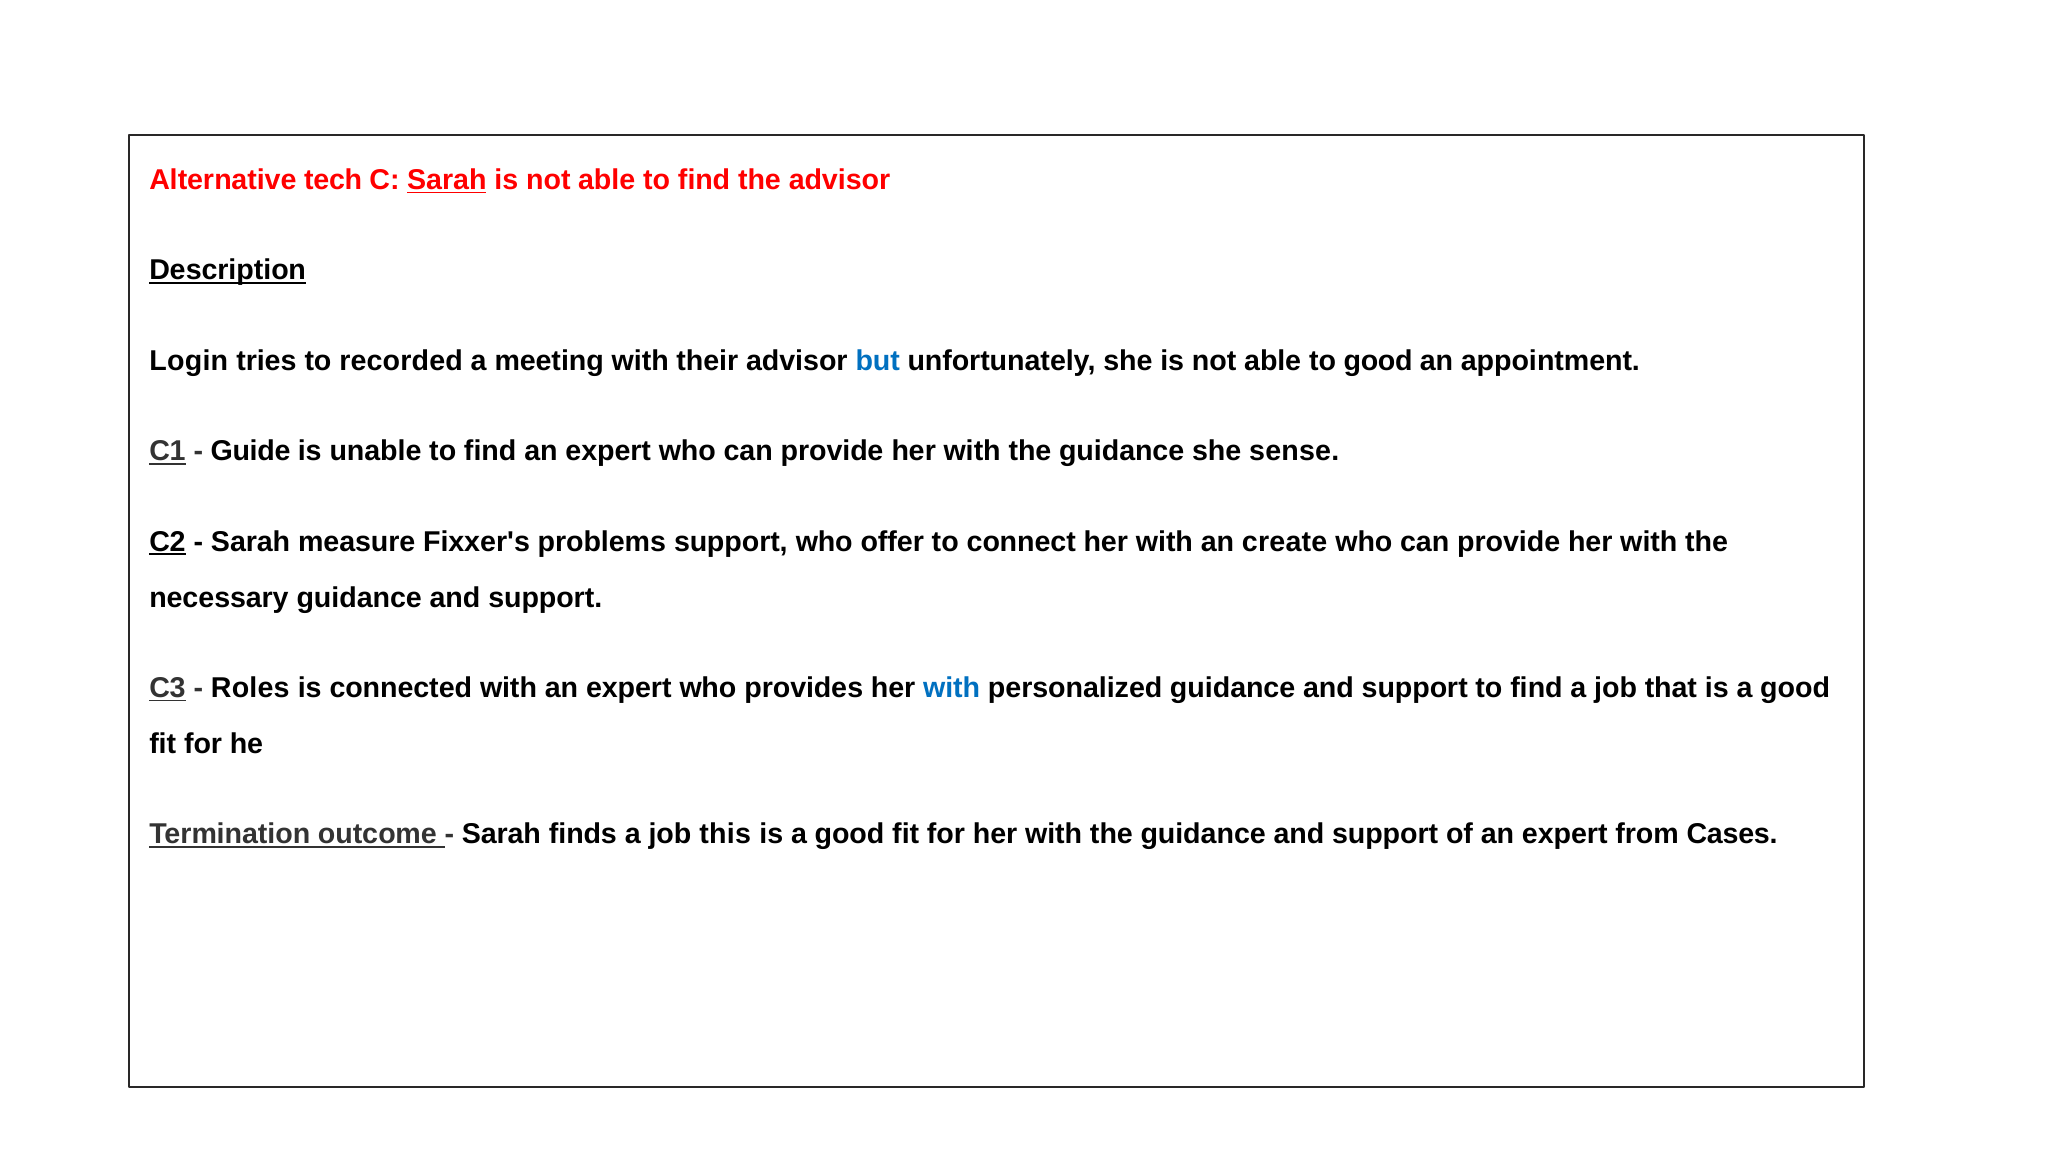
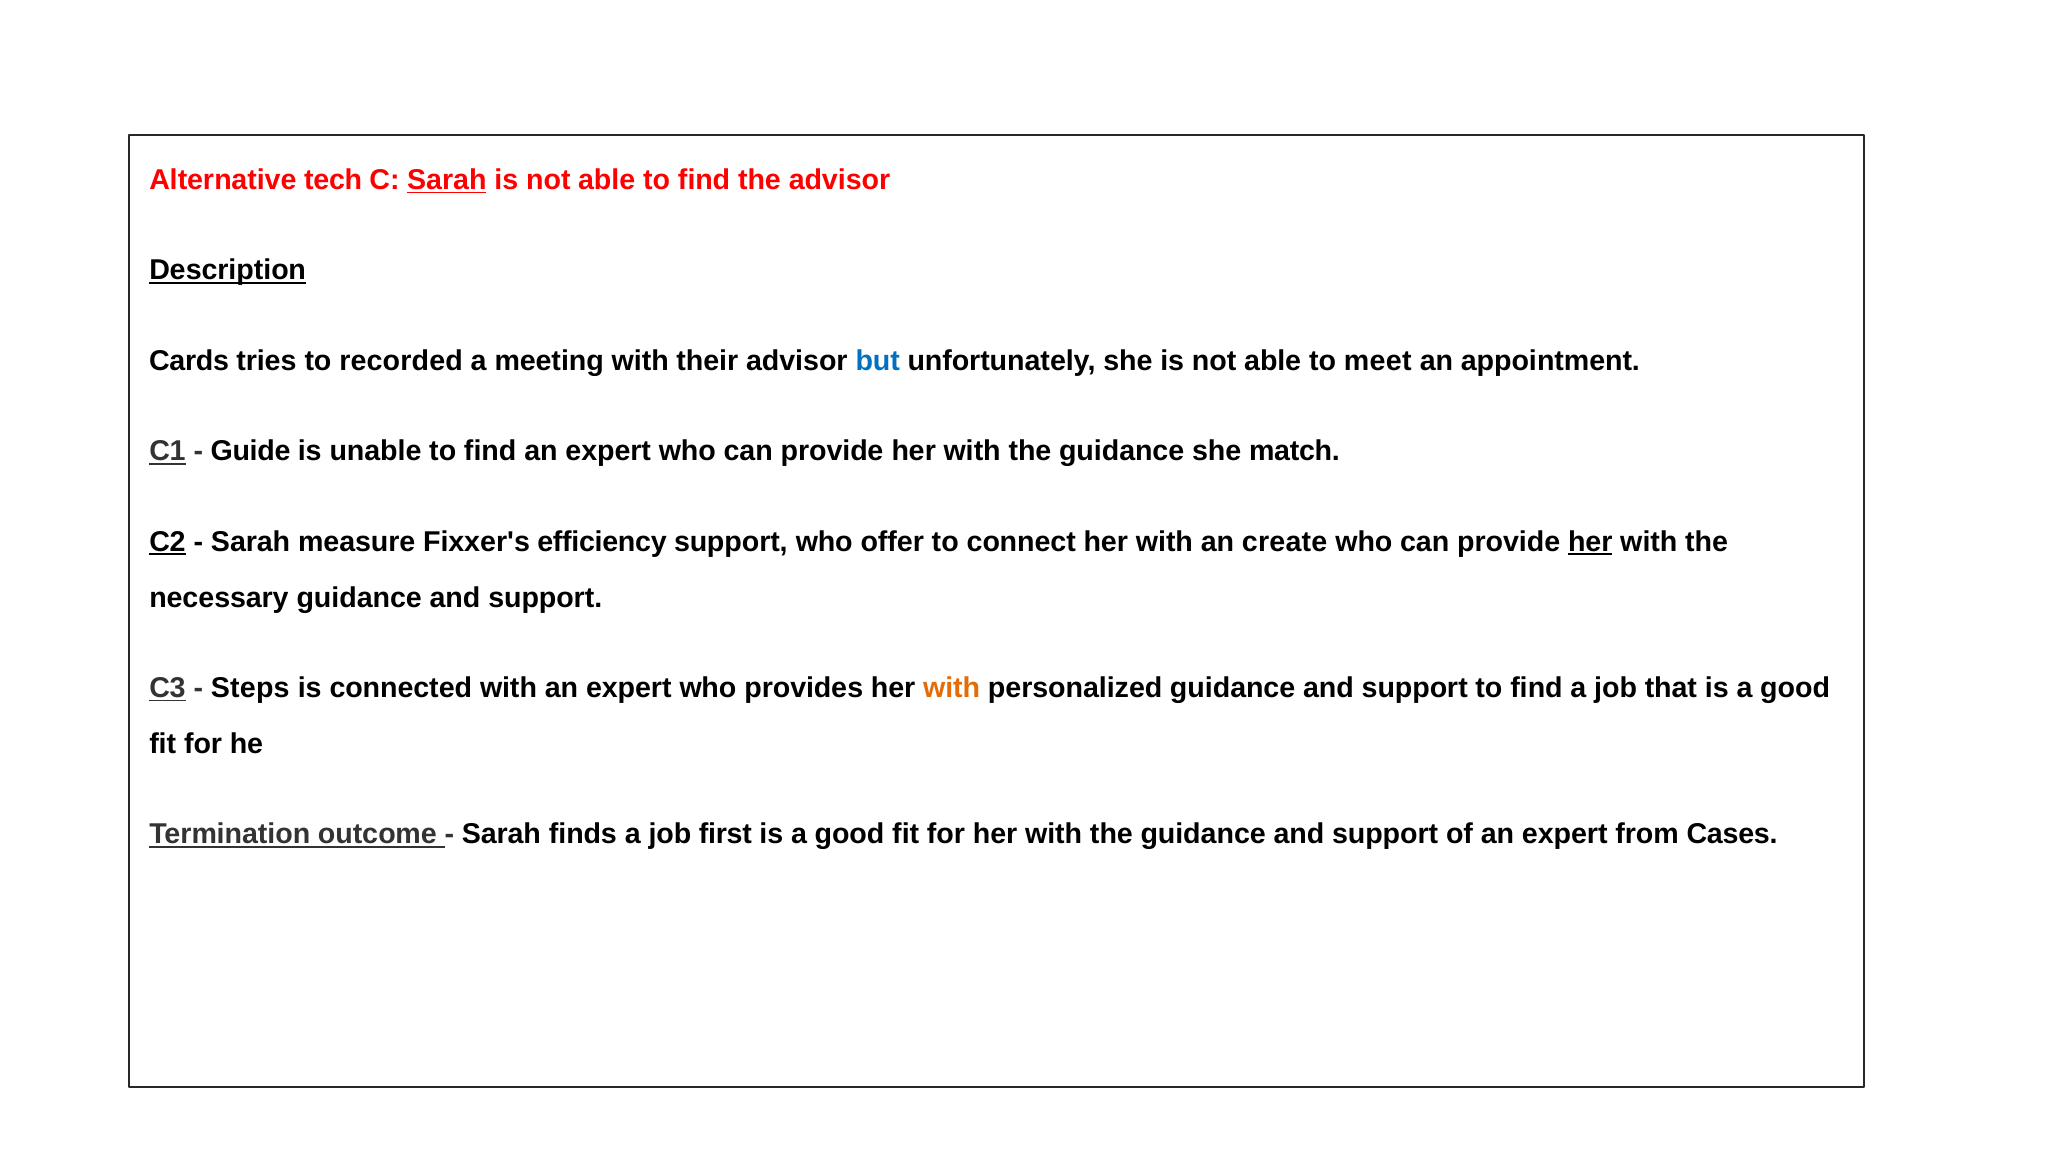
Login: Login -> Cards
to good: good -> meet
sense: sense -> match
problems: problems -> efficiency
her at (1590, 541) underline: none -> present
Roles: Roles -> Steps
with at (952, 688) colour: blue -> orange
this: this -> first
